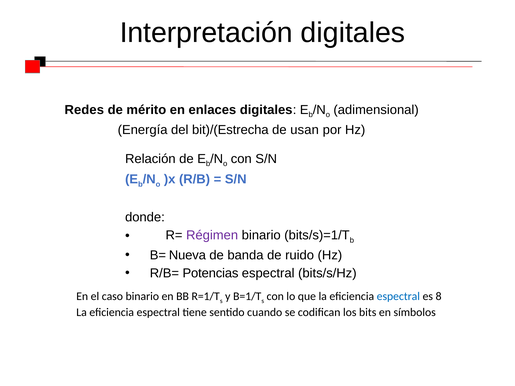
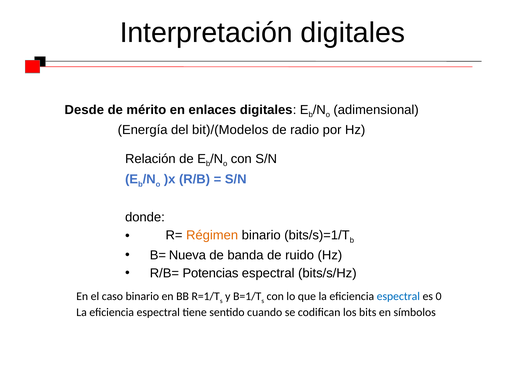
Redes: Redes -> Desde
bit)/(Estrecha: bit)/(Estrecha -> bit)/(Modelos
usan: usan -> radio
Régimen colour: purple -> orange
8: 8 -> 0
